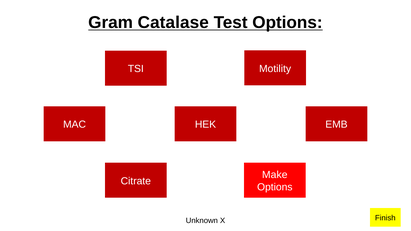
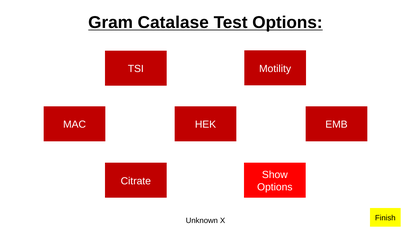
Make: Make -> Show
